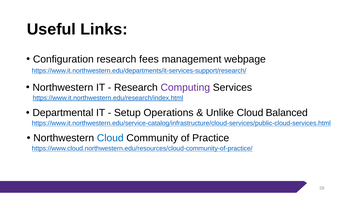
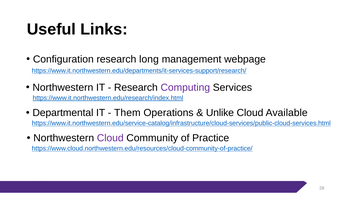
fees: fees -> long
Setup: Setup -> Them
Balanced: Balanced -> Available
Cloud at (110, 138) colour: blue -> purple
